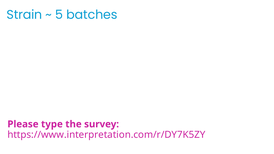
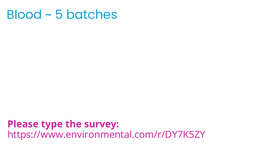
Strain: Strain -> Blood
https://www.interpretation.com/r/DY7K5ZY: https://www.interpretation.com/r/DY7K5ZY -> https://www.environmental.com/r/DY7K5ZY
